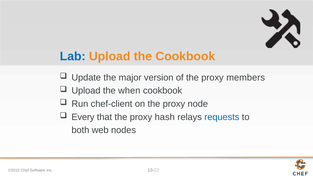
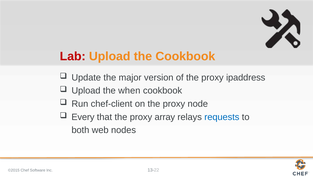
Lab colour: blue -> red
members: members -> ipaddress
hash: hash -> array
